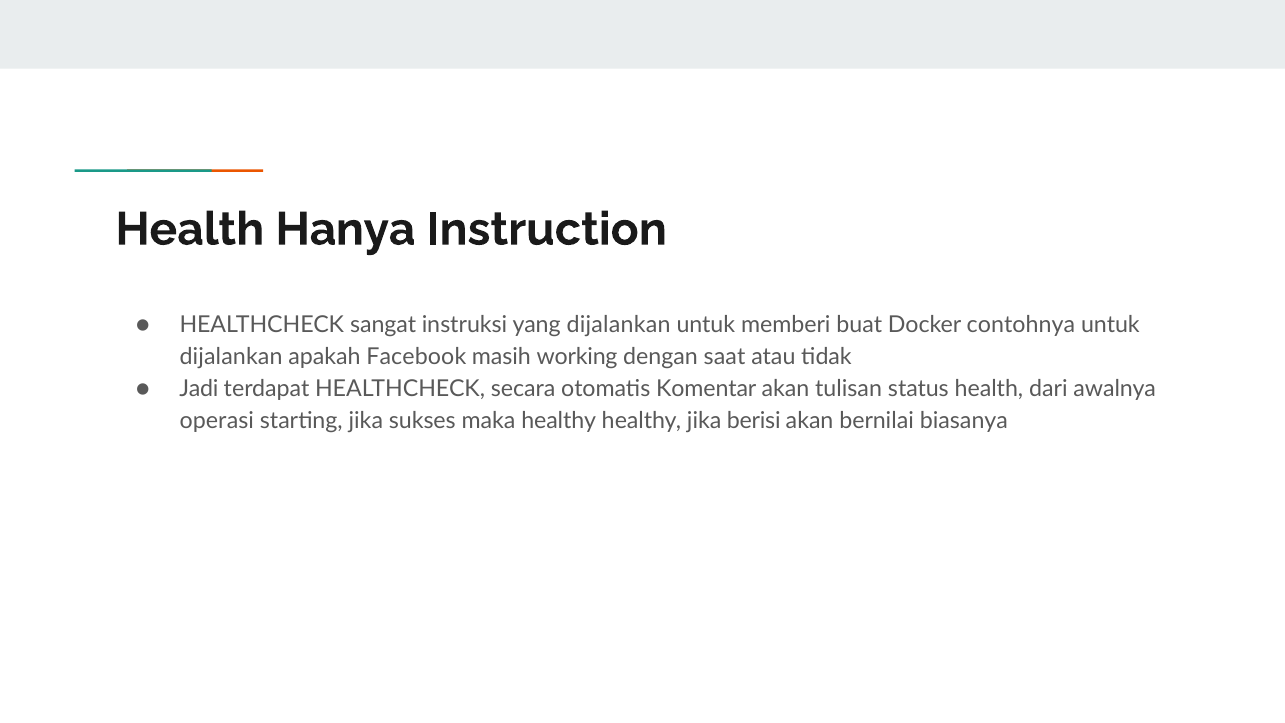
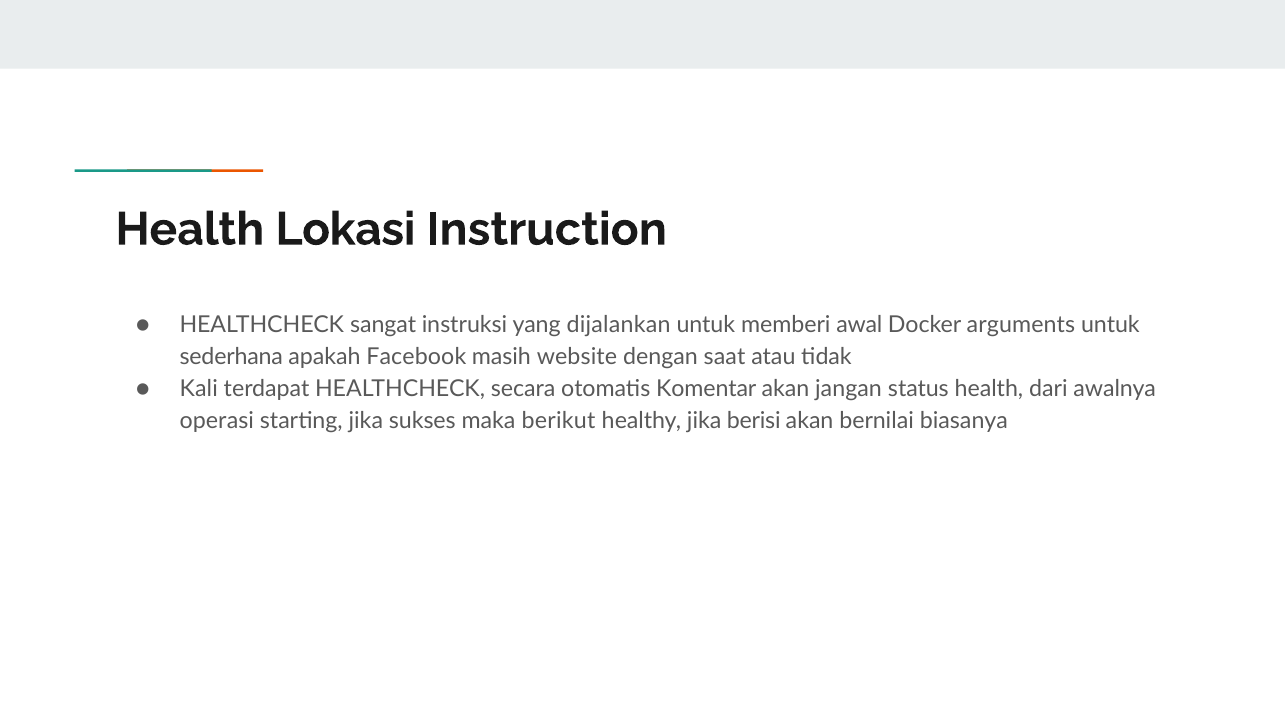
Hanya: Hanya -> Lokasi
buat: buat -> awal
contohnya: contohnya -> arguments
dijalankan at (231, 357): dijalankan -> sederhana
working: working -> website
Jadi: Jadi -> Kali
tulisan: tulisan -> jangan
maka healthy: healthy -> berikut
